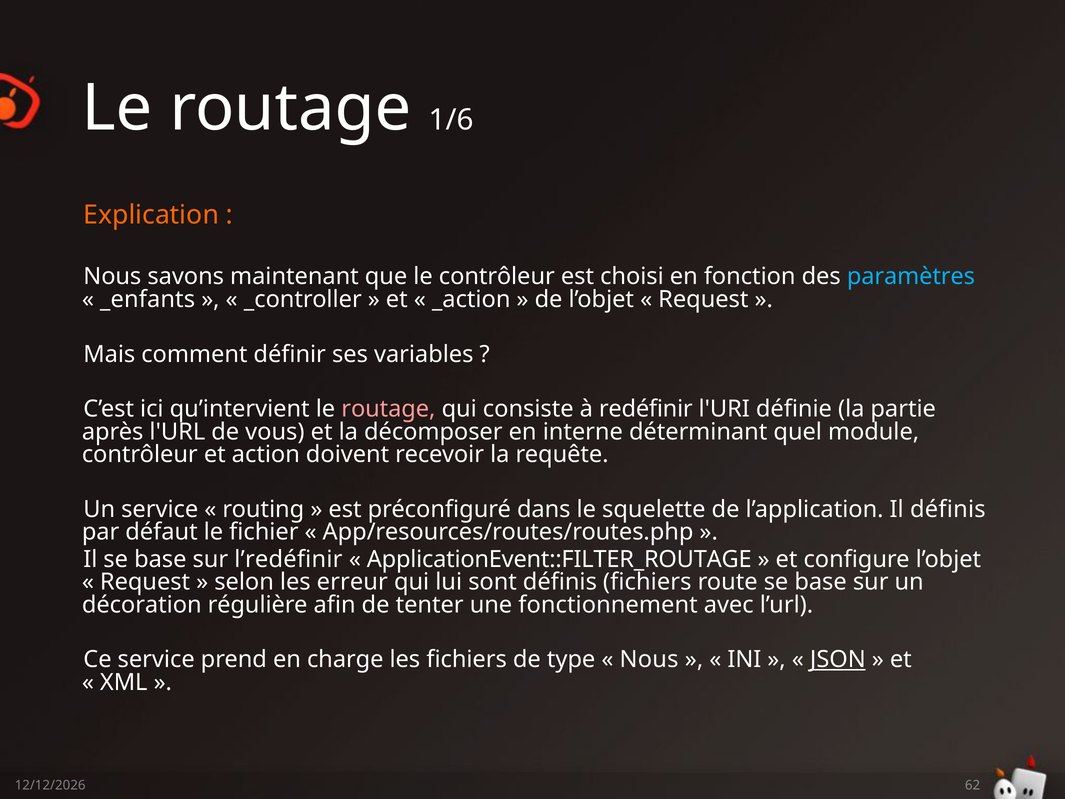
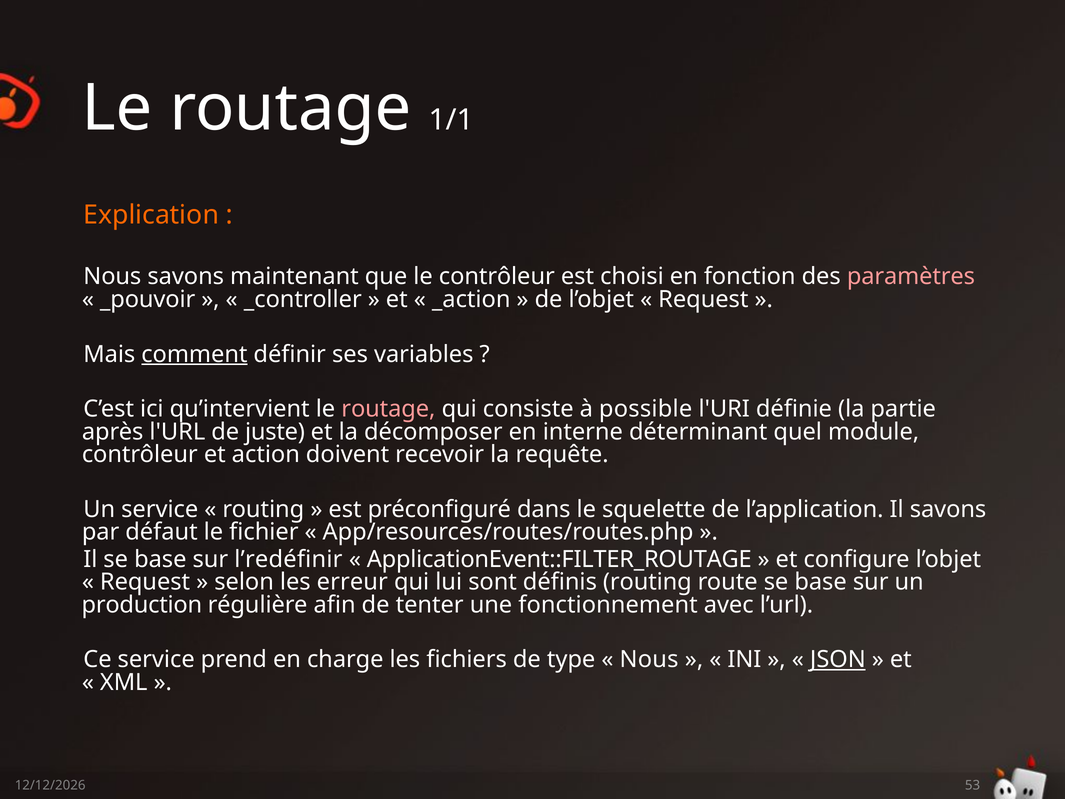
1/6: 1/6 -> 1/1
paramètres colour: light blue -> pink
_enfants: _enfants -> _pouvoir
comment underline: none -> present
redéfinir: redéfinir -> possible
vous: vous -> juste
Il définis: définis -> savons
définis fichiers: fichiers -> routing
décoration: décoration -> production
62: 62 -> 53
